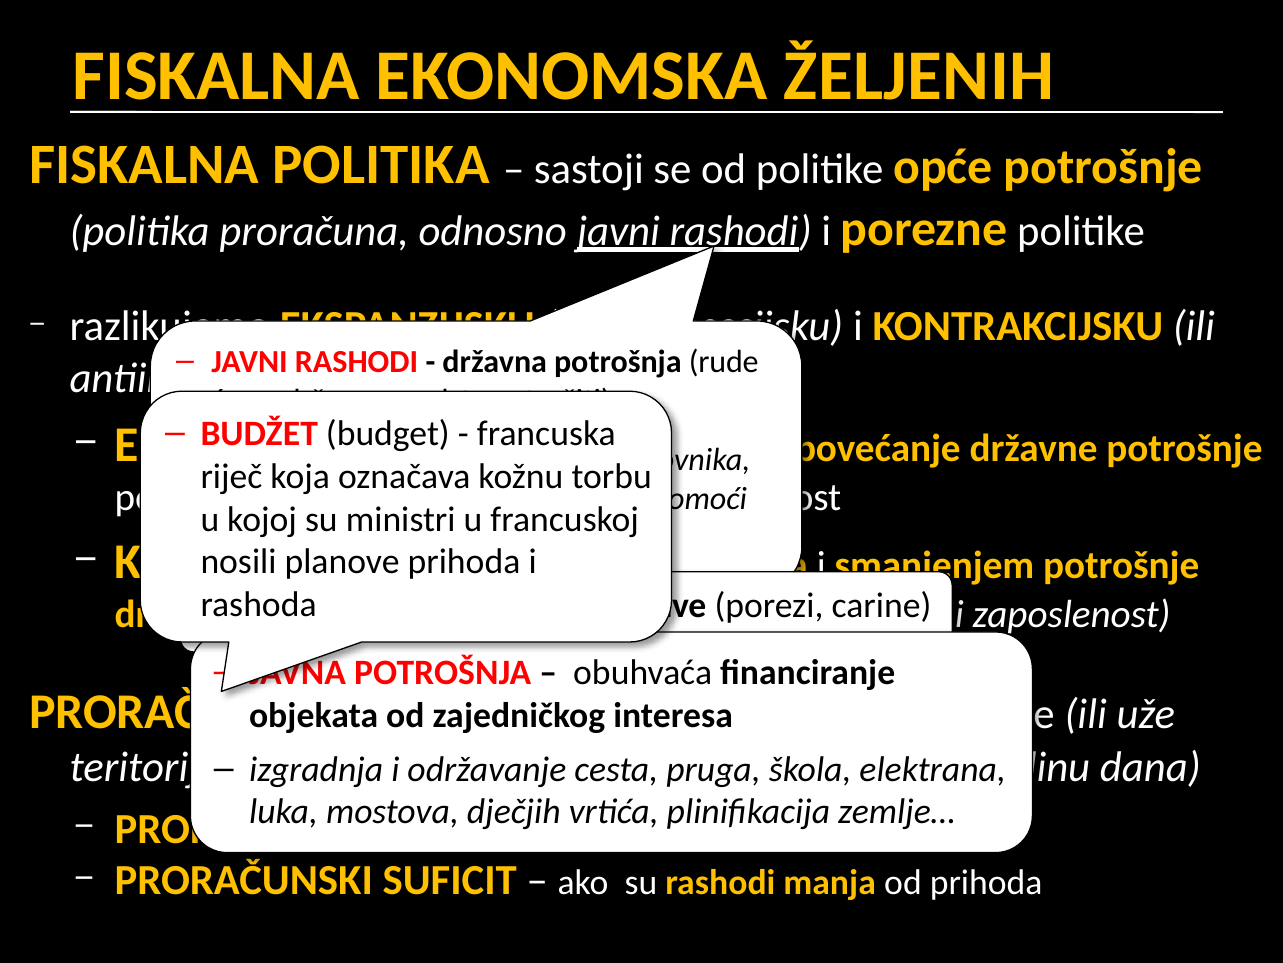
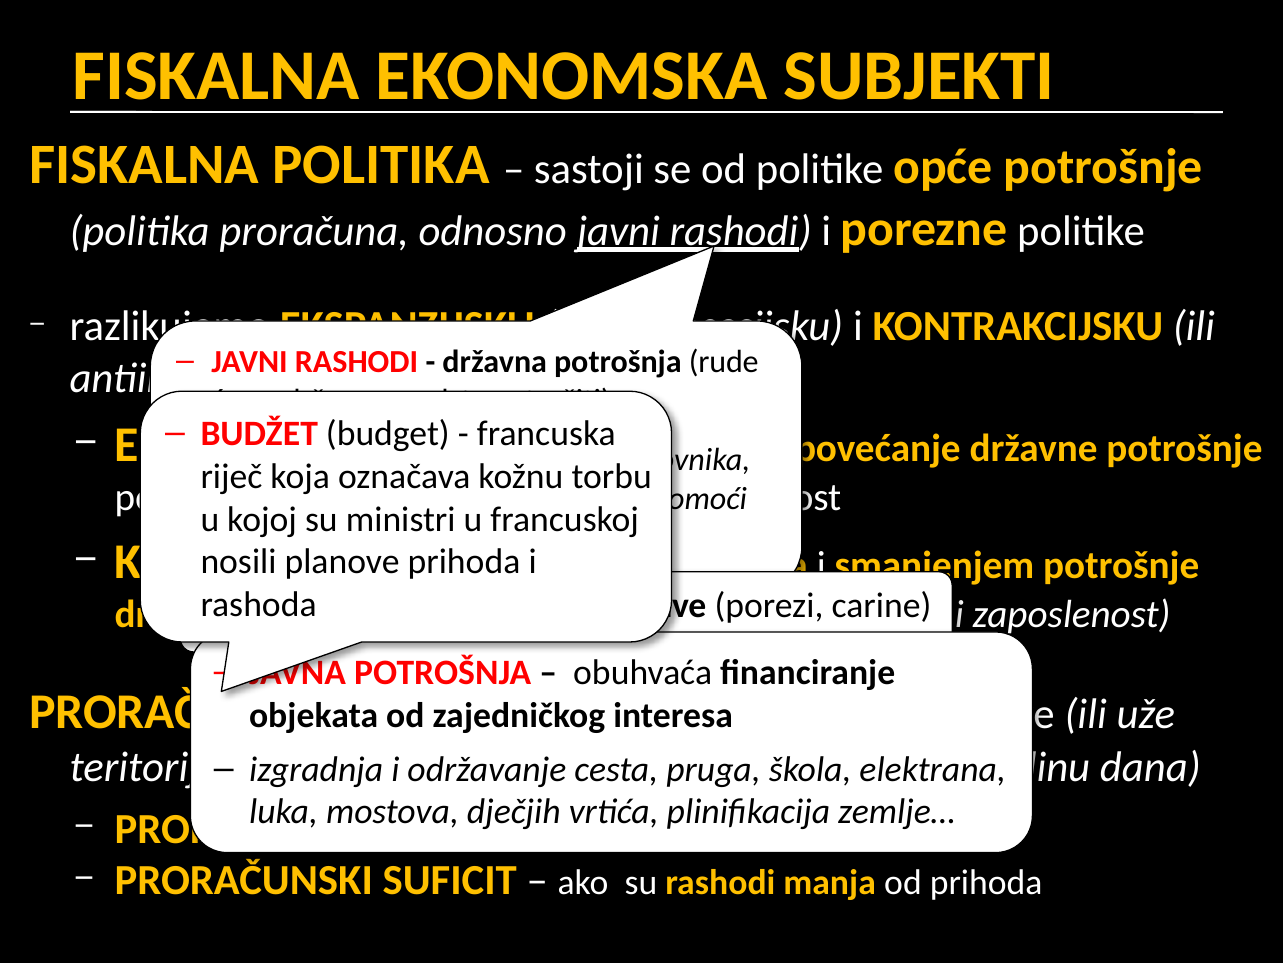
ŽELJENIH: ŽELJENIH -> SUBJEKTI
